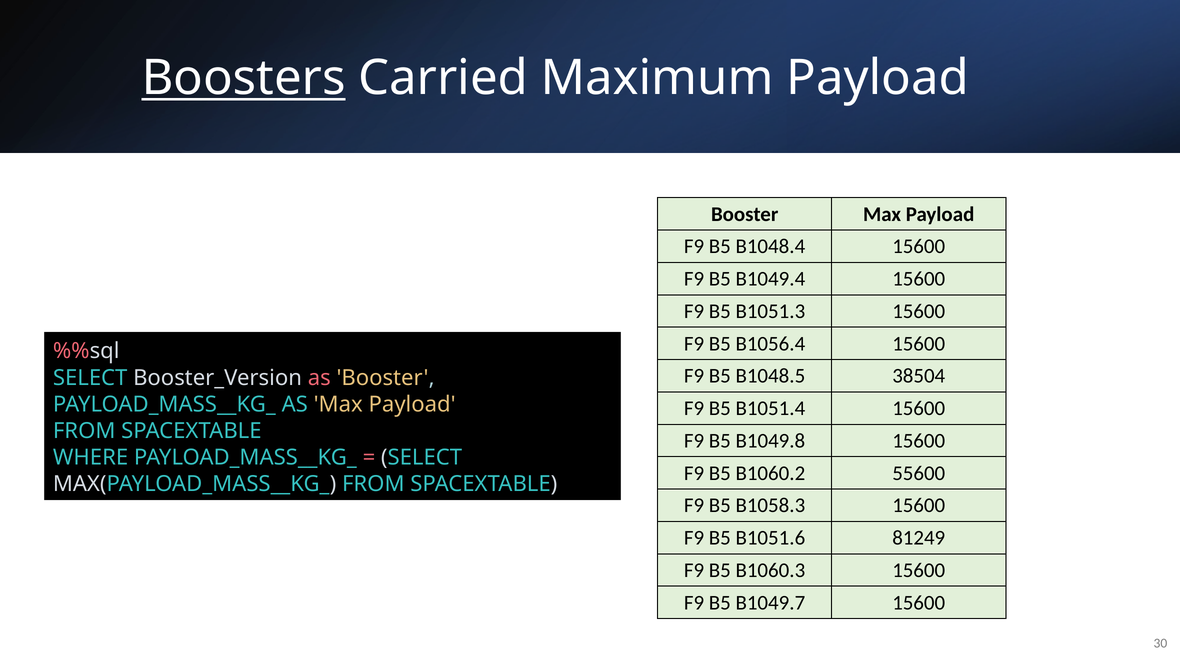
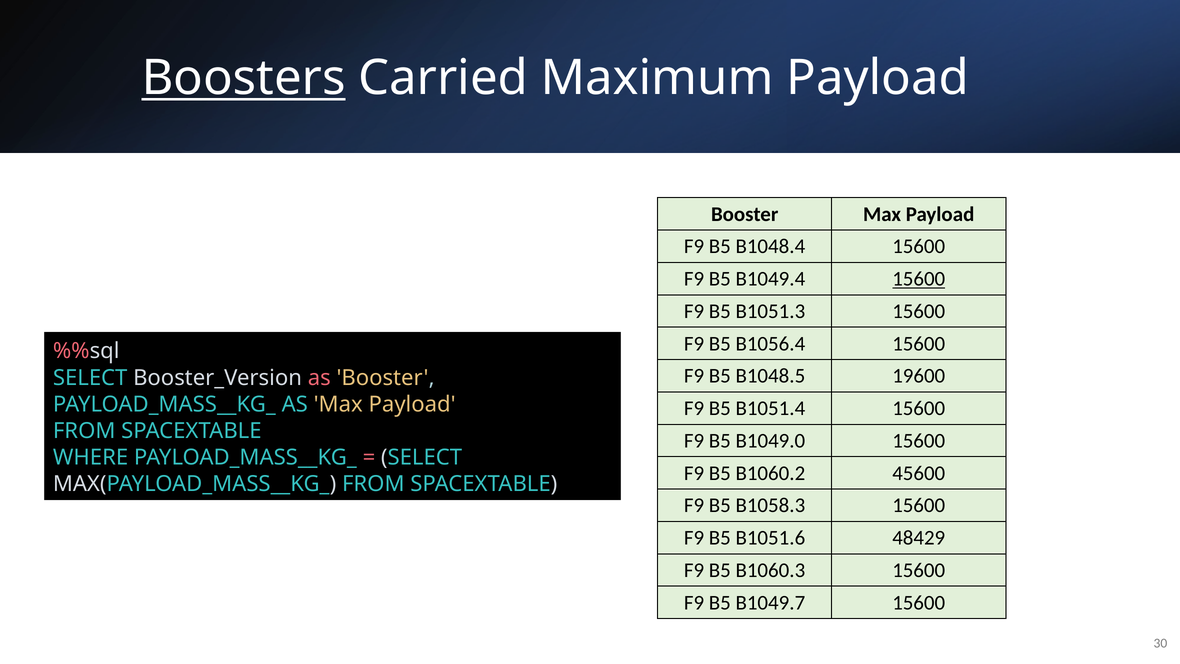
15600 at (919, 279) underline: none -> present
38504: 38504 -> 19600
B1049.8: B1049.8 -> B1049.0
55600: 55600 -> 45600
81249: 81249 -> 48429
